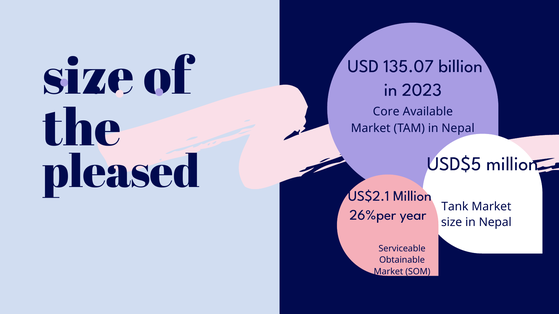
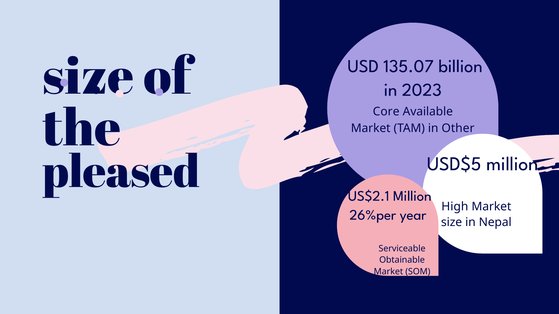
TAM in Nepal: Nepal -> Other
Tank: Tank -> High
